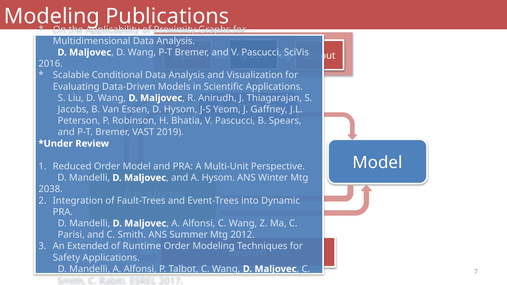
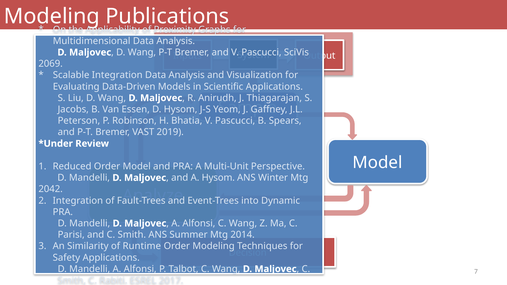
2016: 2016 -> 2069
Scalable Conditional: Conditional -> Integration
2038: 2038 -> 2042
2012: 2012 -> 2014
Extended: Extended -> Similarity
